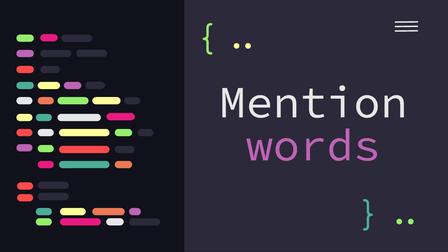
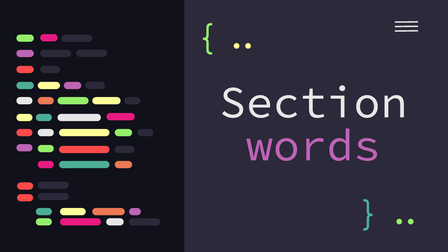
Mention: Mention -> Section
